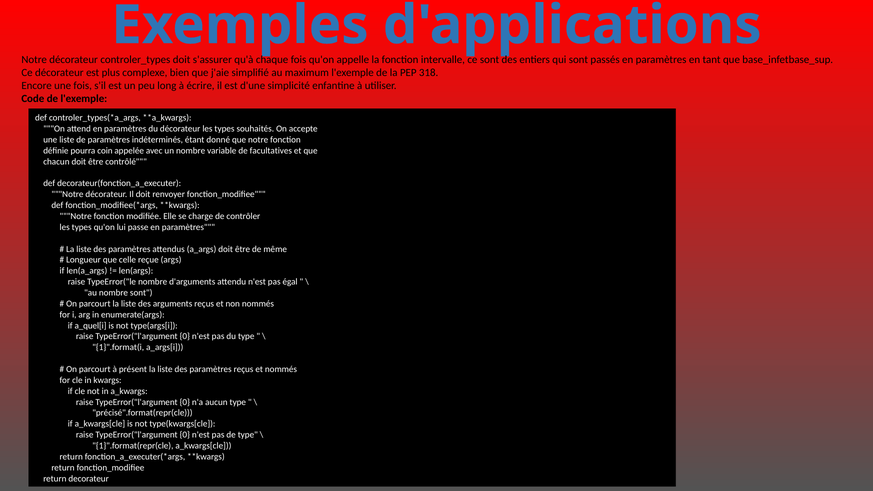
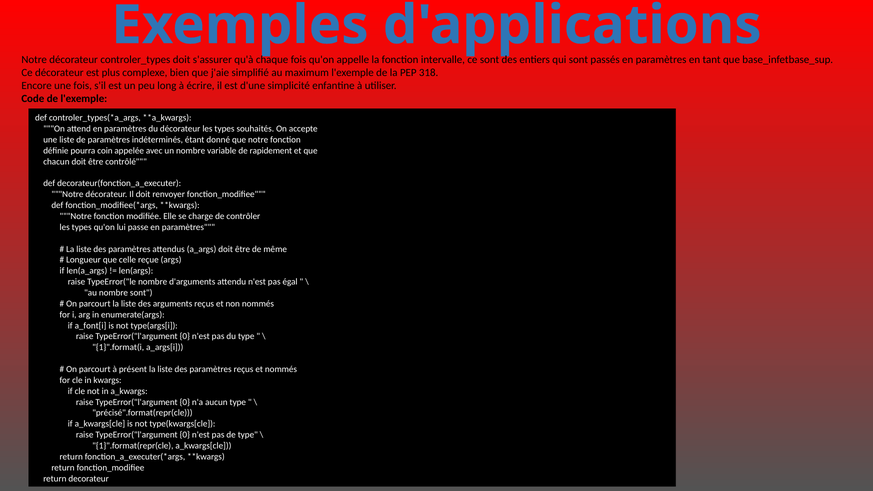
facultatives: facultatives -> rapidement
a_quel[i: a_quel[i -> a_font[i
